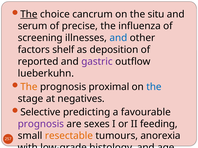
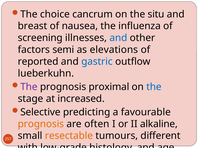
The at (29, 14) underline: present -> none
serum: serum -> breast
precise: precise -> nausea
shelf: shelf -> semi
deposition: deposition -> elevations
gastric colour: purple -> blue
The at (29, 87) colour: orange -> purple
negatives: negatives -> increased
prognosis at (41, 124) colour: purple -> orange
sexes: sexes -> often
feeding: feeding -> alkaline
anorexia: anorexia -> different
